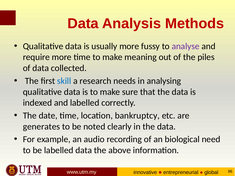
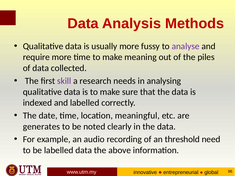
skill colour: blue -> purple
bankruptcy: bankruptcy -> meaningful
biological: biological -> threshold
